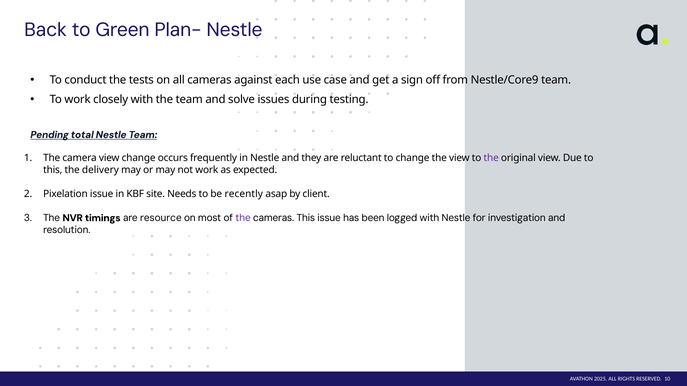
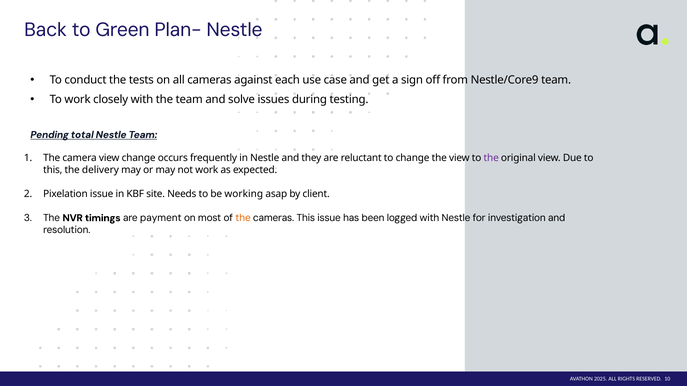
recently: recently -> working
resource: resource -> payment
the at (243, 218) colour: purple -> orange
